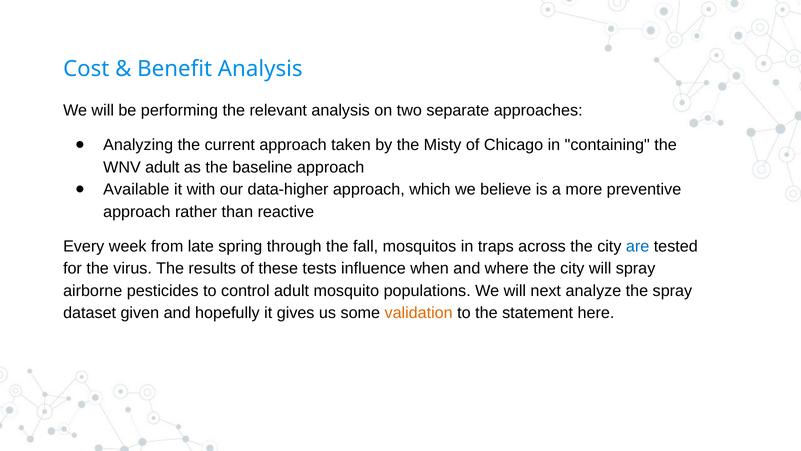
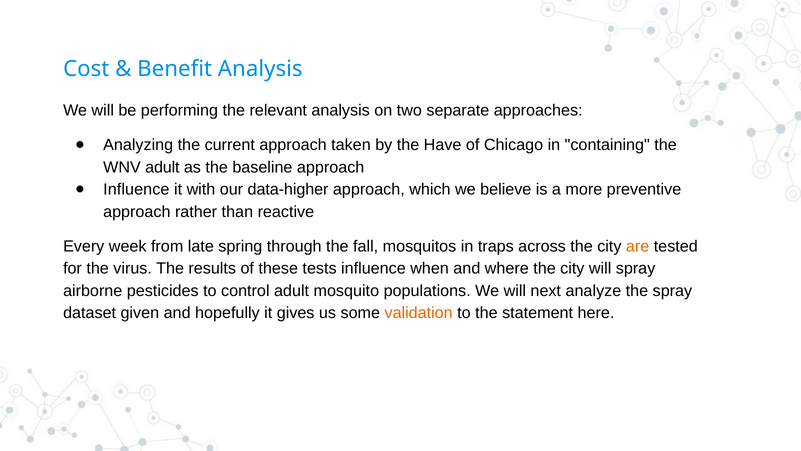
Misty: Misty -> Have
Available at (136, 189): Available -> Influence
are colour: blue -> orange
